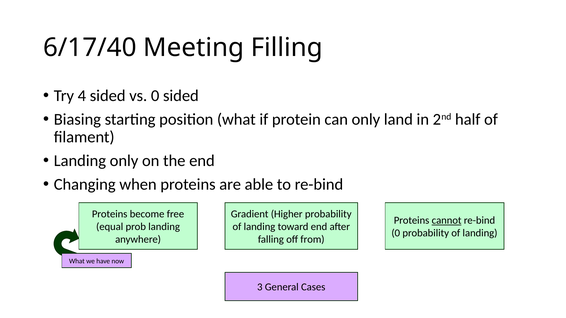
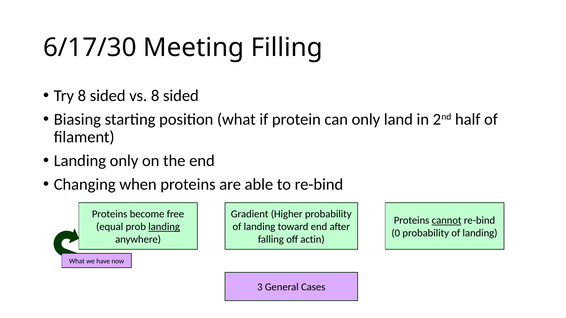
6/17/40: 6/17/40 -> 6/17/30
Try 4: 4 -> 8
vs 0: 0 -> 8
landing at (164, 227) underline: none -> present
from: from -> actin
